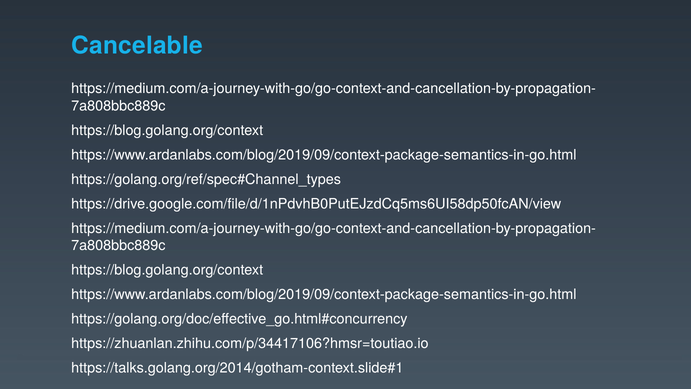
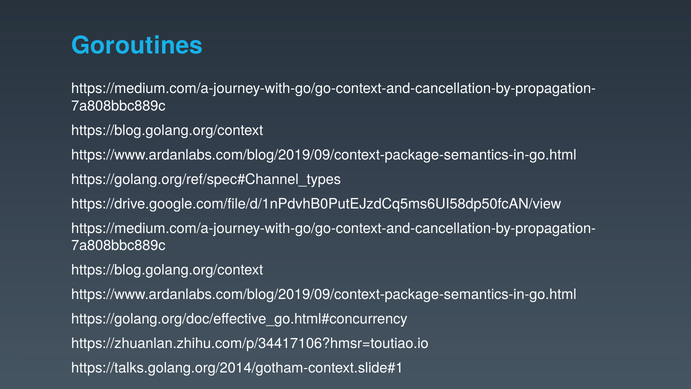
Cancelable: Cancelable -> Goroutines
